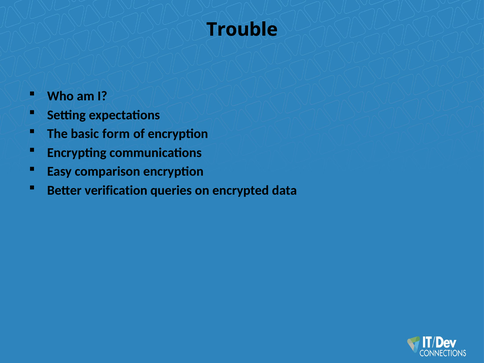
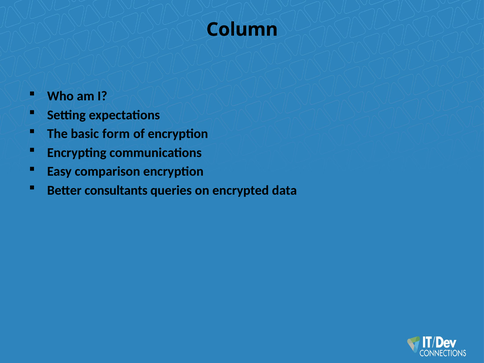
Trouble: Trouble -> Column
verification: verification -> consultants
